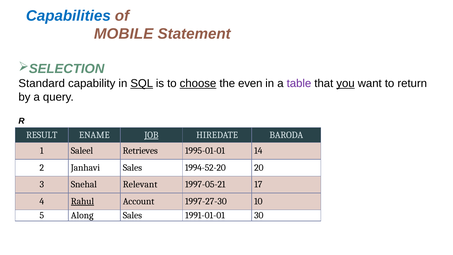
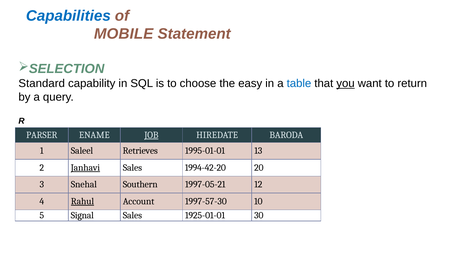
SQL underline: present -> none
choose underline: present -> none
even: even -> easy
table colour: purple -> blue
RESULT: RESULT -> PARSER
14: 14 -> 13
Janhavi underline: none -> present
1994-52-20: 1994-52-20 -> 1994-42-20
Relevant: Relevant -> Southern
17: 17 -> 12
1997-27-30: 1997-27-30 -> 1997-57-30
Along: Along -> Signal
1991-01-01: 1991-01-01 -> 1925-01-01
